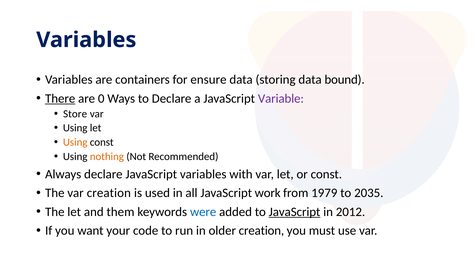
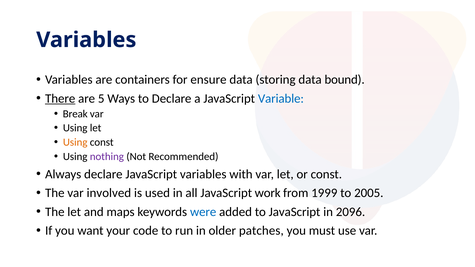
0: 0 -> 5
Variable colour: purple -> blue
Store: Store -> Break
nothing colour: orange -> purple
var creation: creation -> involved
1979: 1979 -> 1999
2035: 2035 -> 2005
them: them -> maps
JavaScript at (295, 212) underline: present -> none
2012: 2012 -> 2096
older creation: creation -> patches
